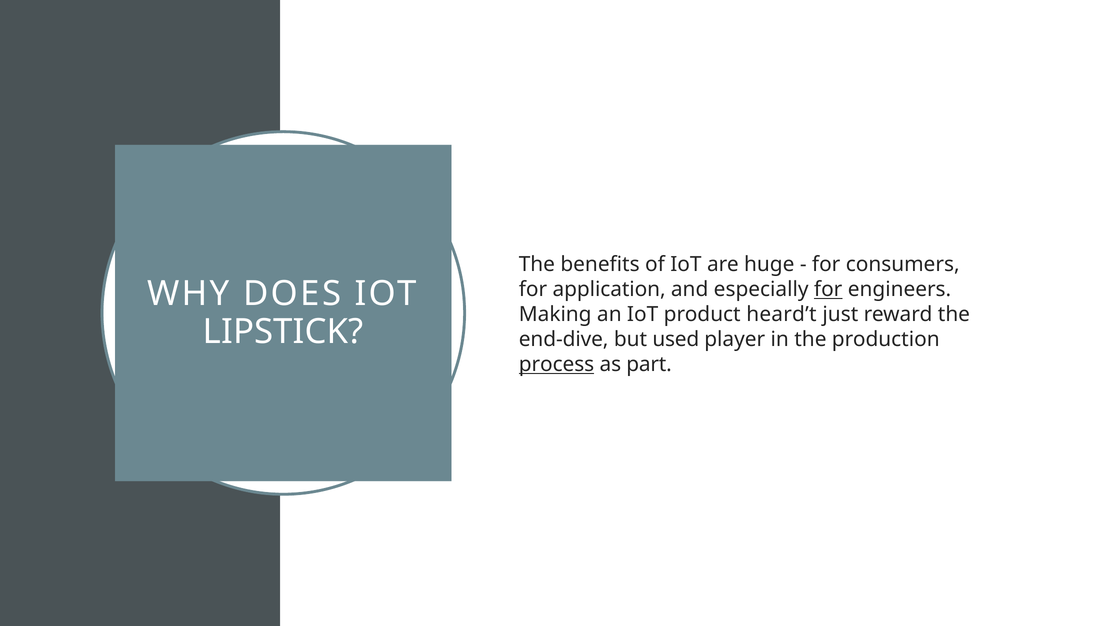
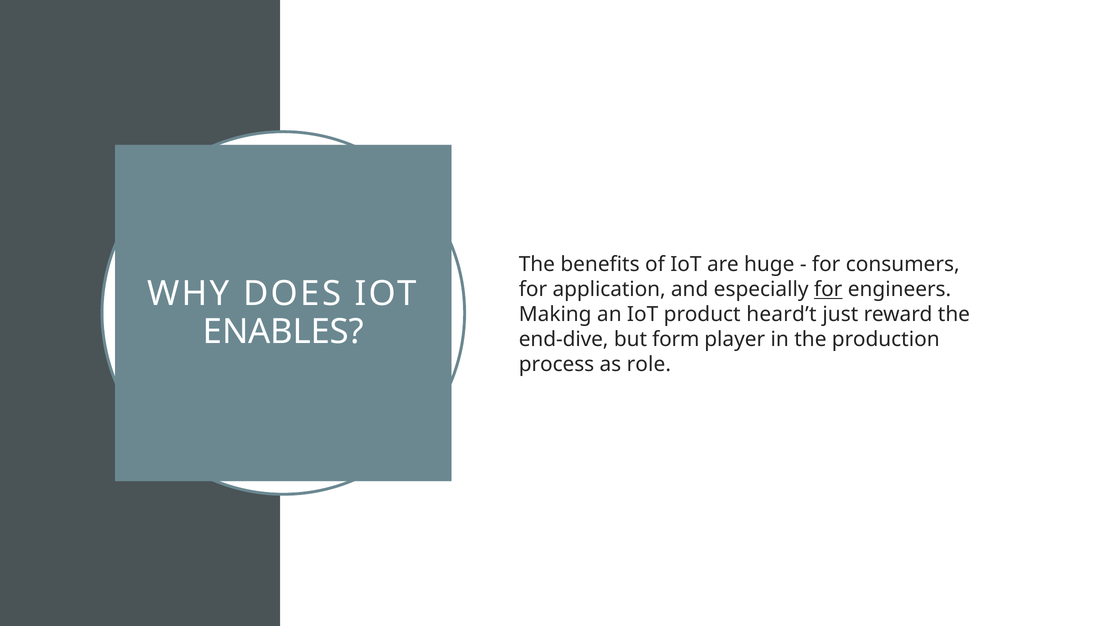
LIPSTICK: LIPSTICK -> ENABLES
used: used -> form
process underline: present -> none
part: part -> role
